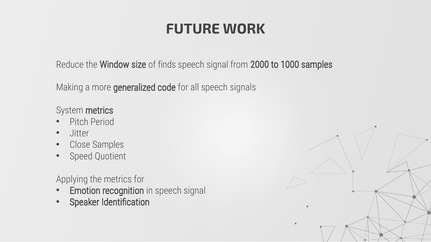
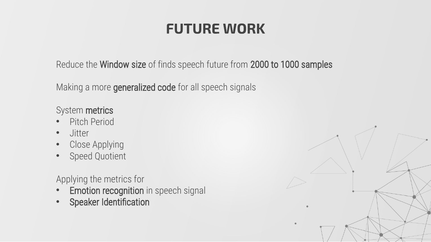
signal at (217, 65): signal -> future
Close Samples: Samples -> Applying
